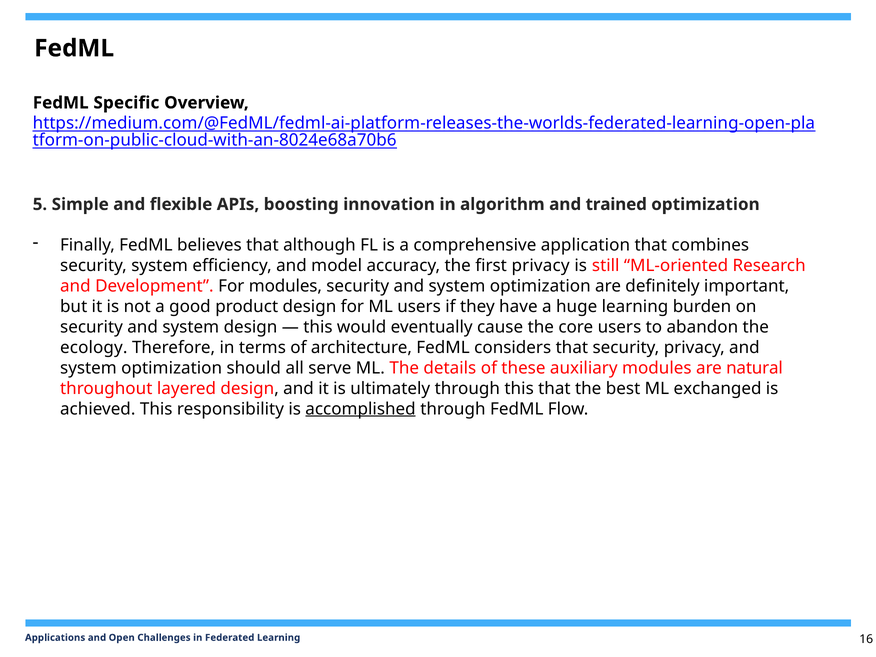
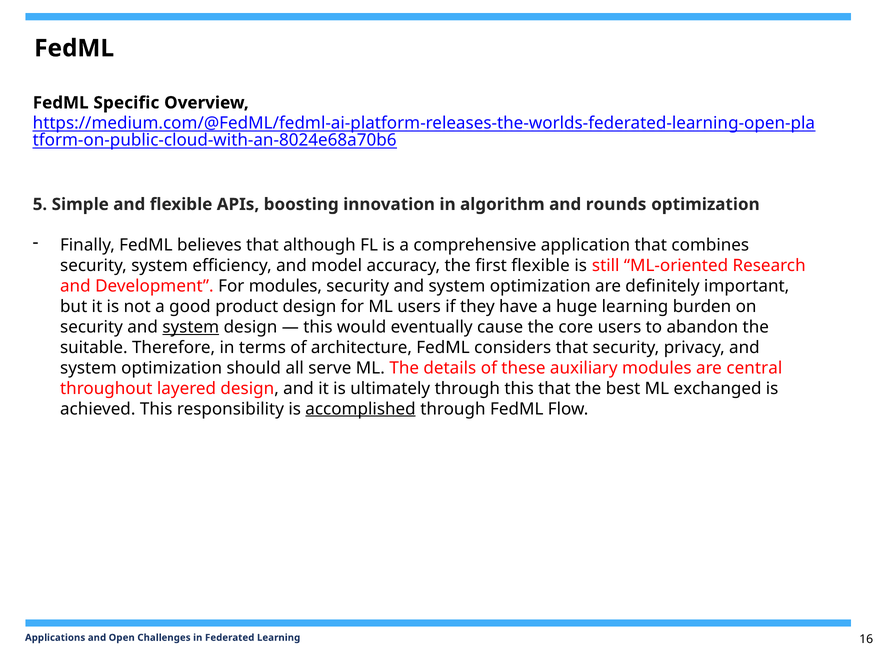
trained: trained -> rounds
first privacy: privacy -> flexible
system at (191, 327) underline: none -> present
ecology: ecology -> suitable
natural: natural -> central
